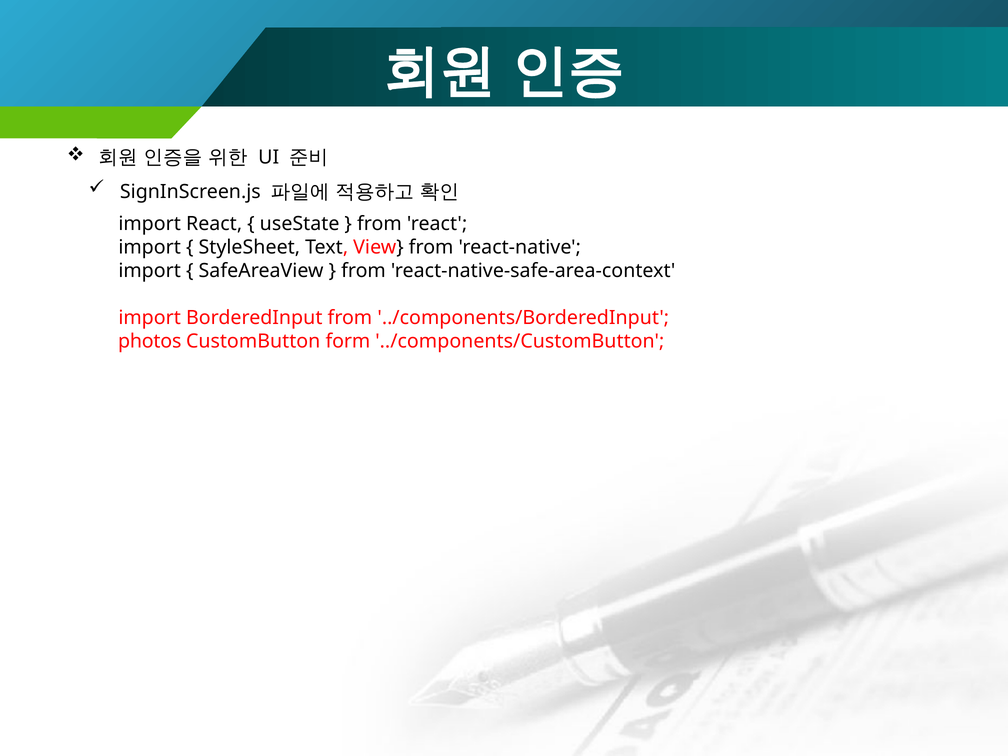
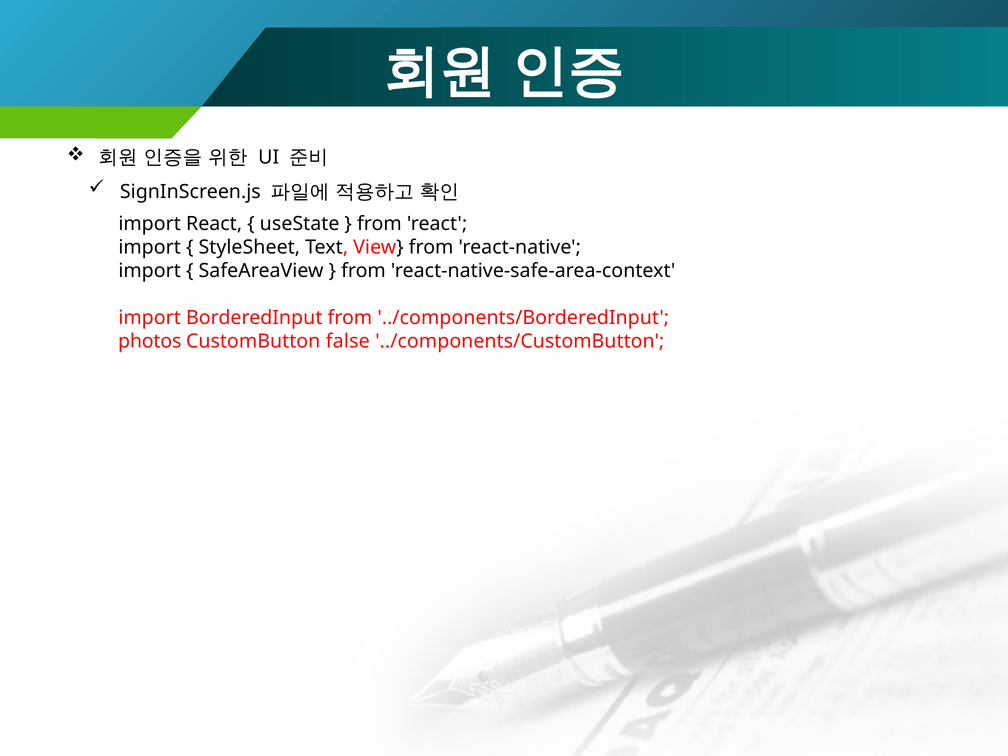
form: form -> false
